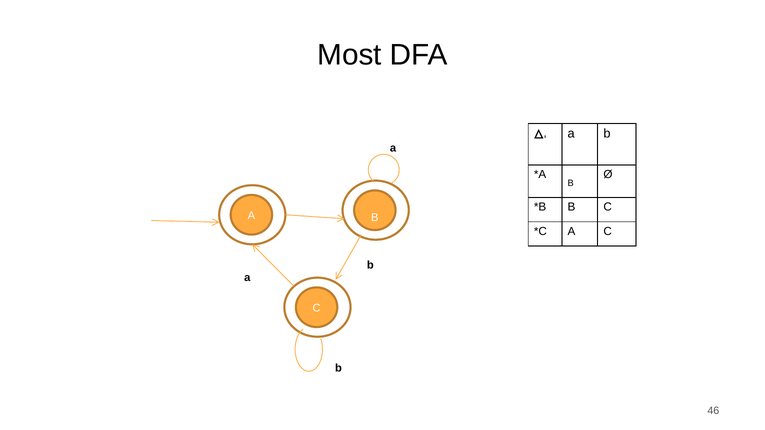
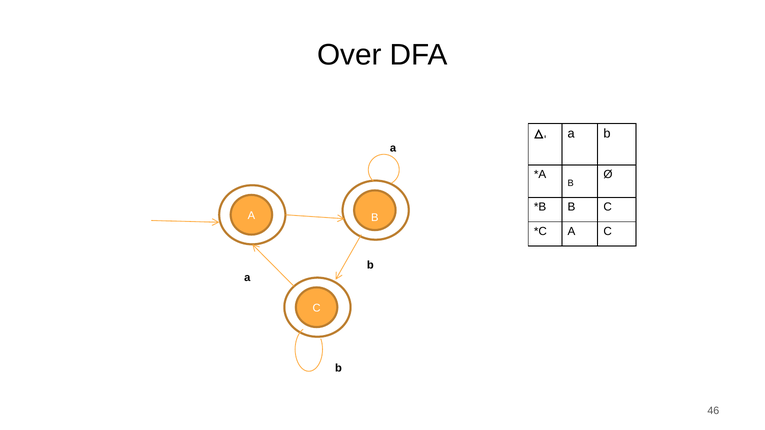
Most: Most -> Over
